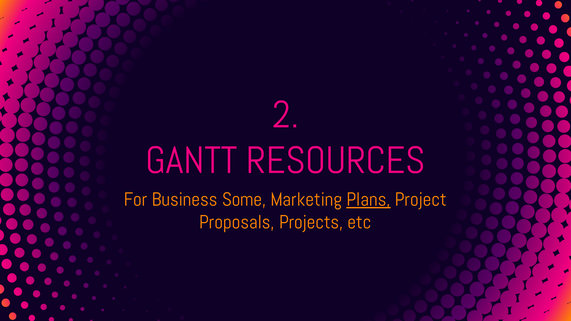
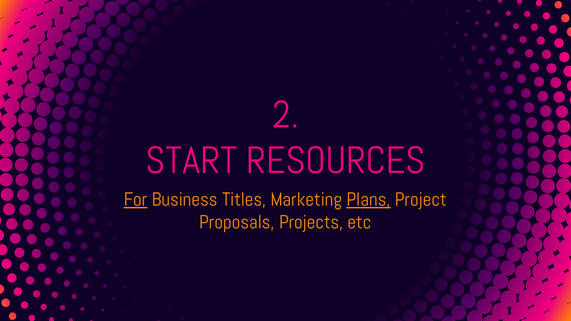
GANTT: GANTT -> START
For underline: none -> present
Some: Some -> Titles
